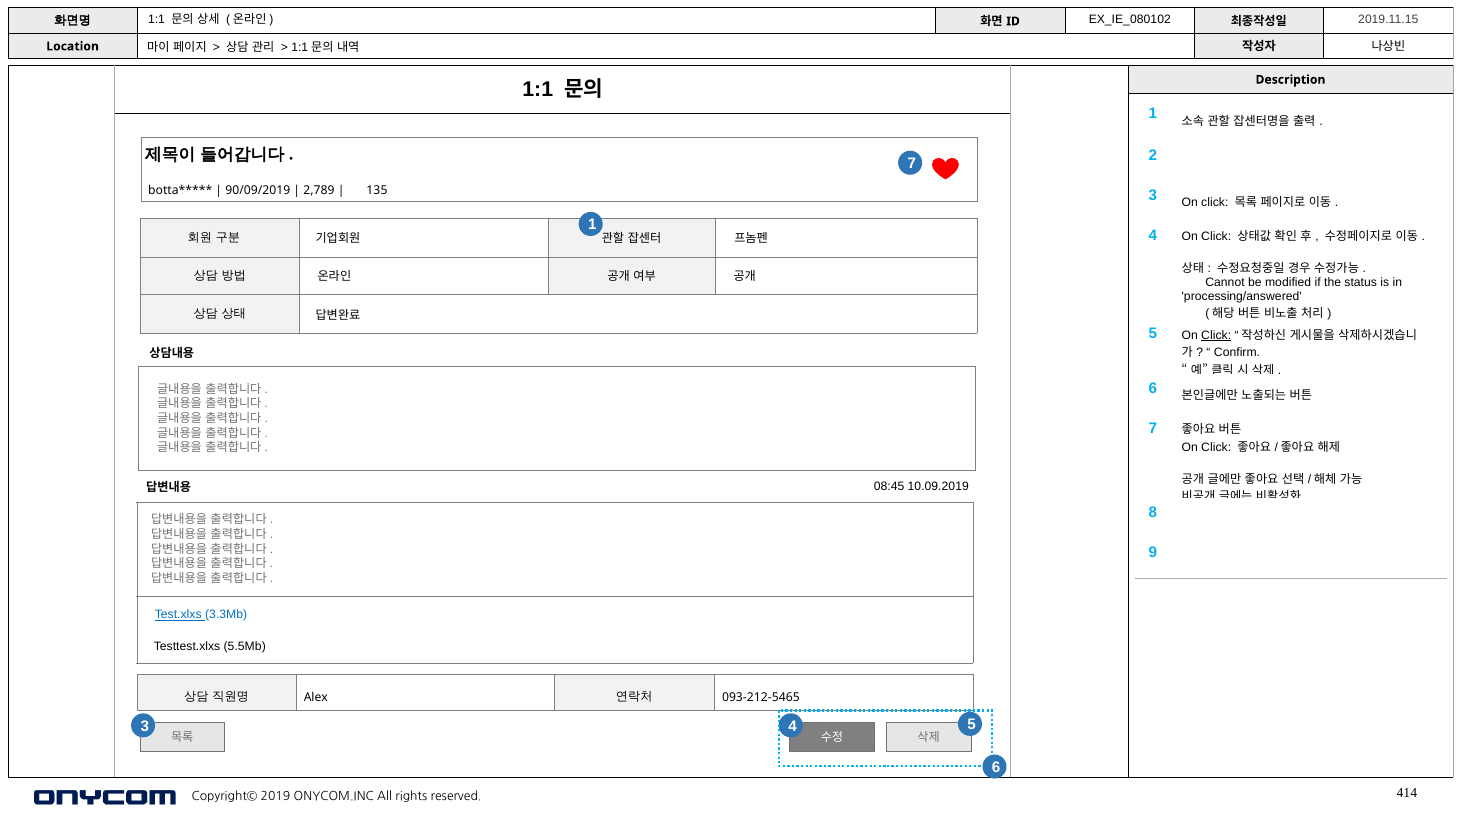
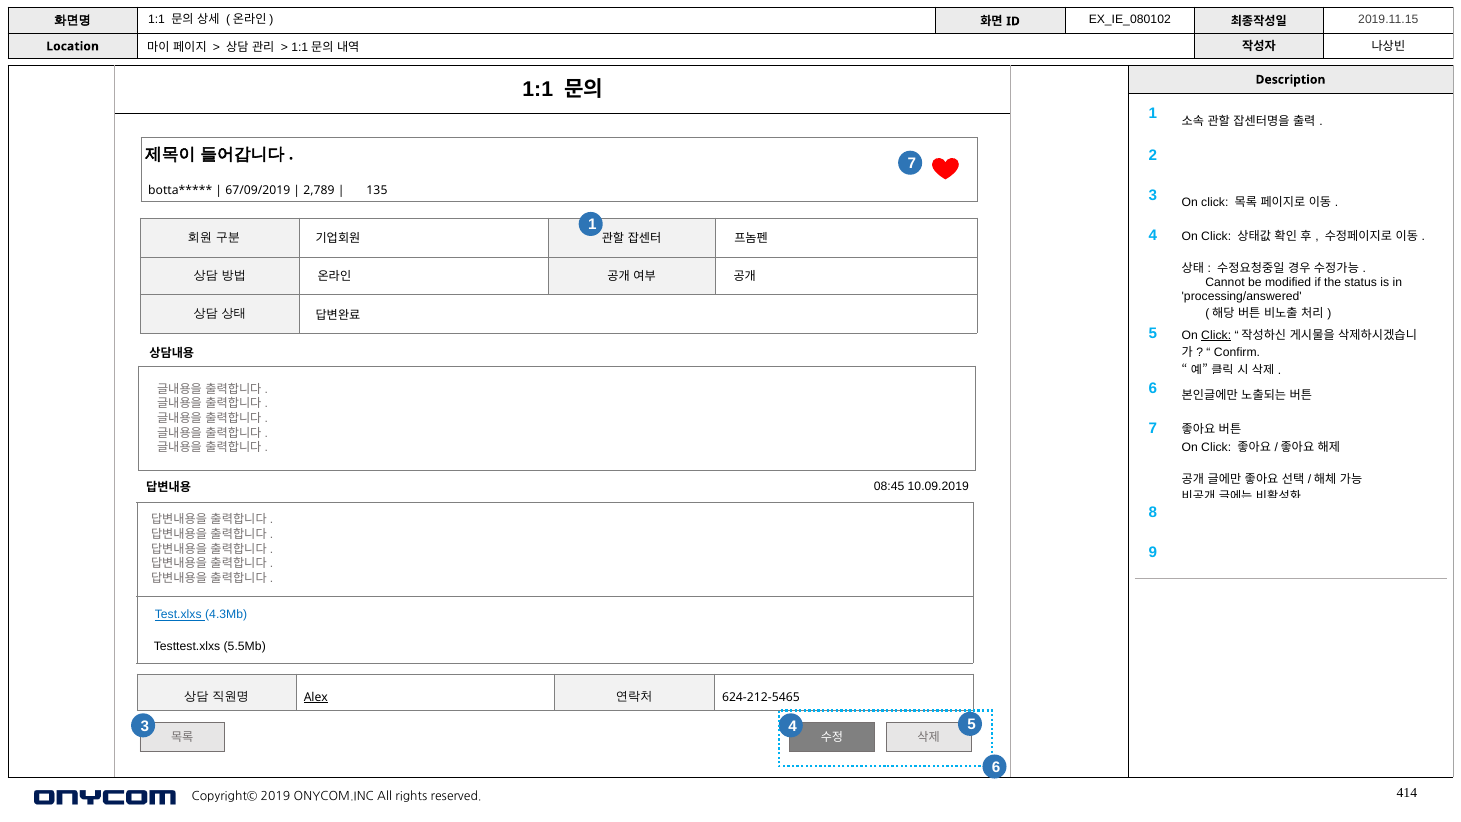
90/09/2019: 90/09/2019 -> 67/09/2019
3.3Mb: 3.3Mb -> 4.3Mb
Alex underline: none -> present
093-212-5465: 093-212-5465 -> 624-212-5465
